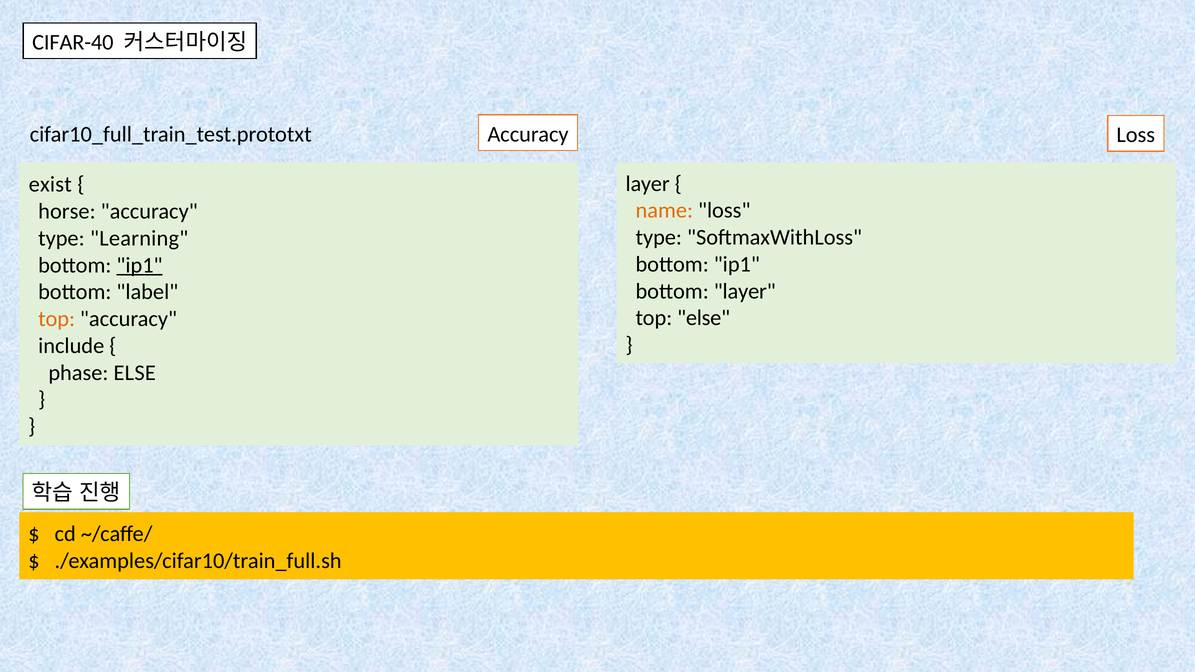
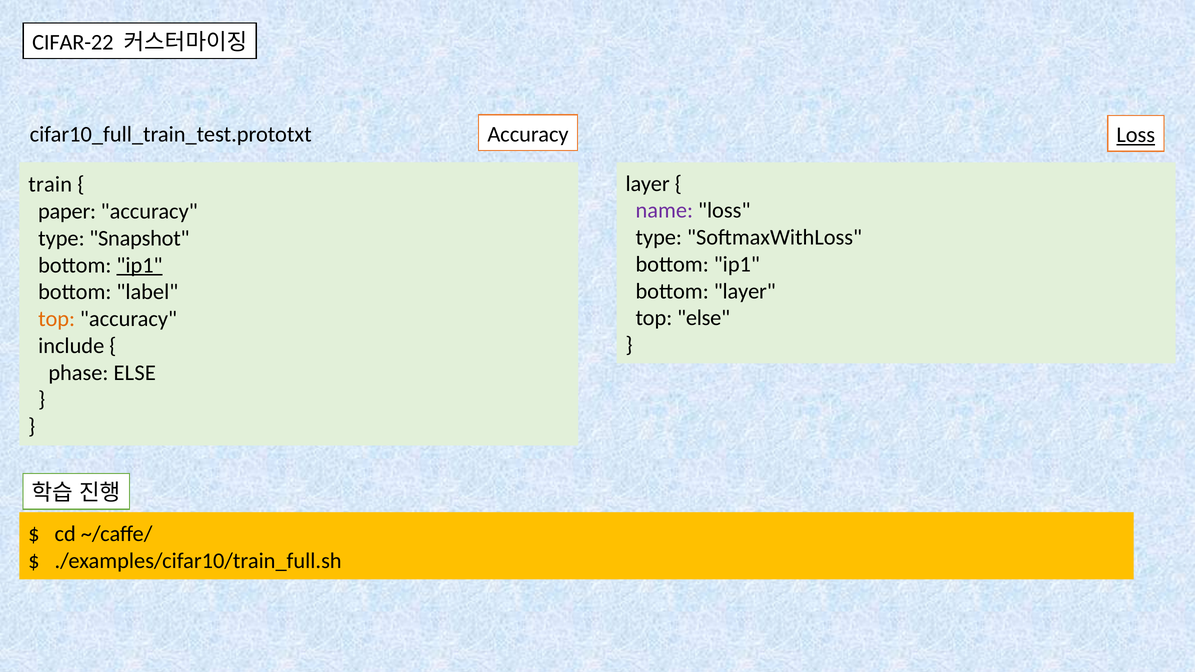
CIFAR-40: CIFAR-40 -> CIFAR-22
Loss at (1136, 135) underline: none -> present
exist: exist -> train
name colour: orange -> purple
horse: horse -> paper
Learning: Learning -> Snapshot
